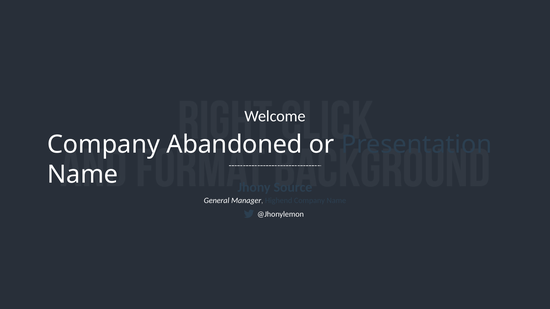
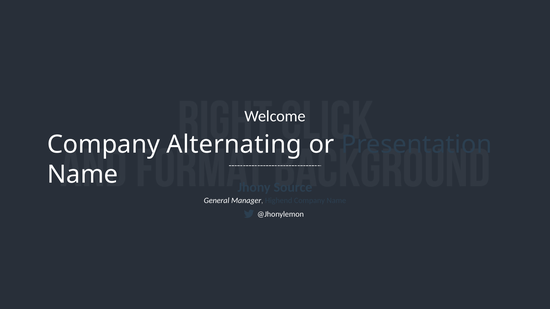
Abandoned: Abandoned -> Alternating
